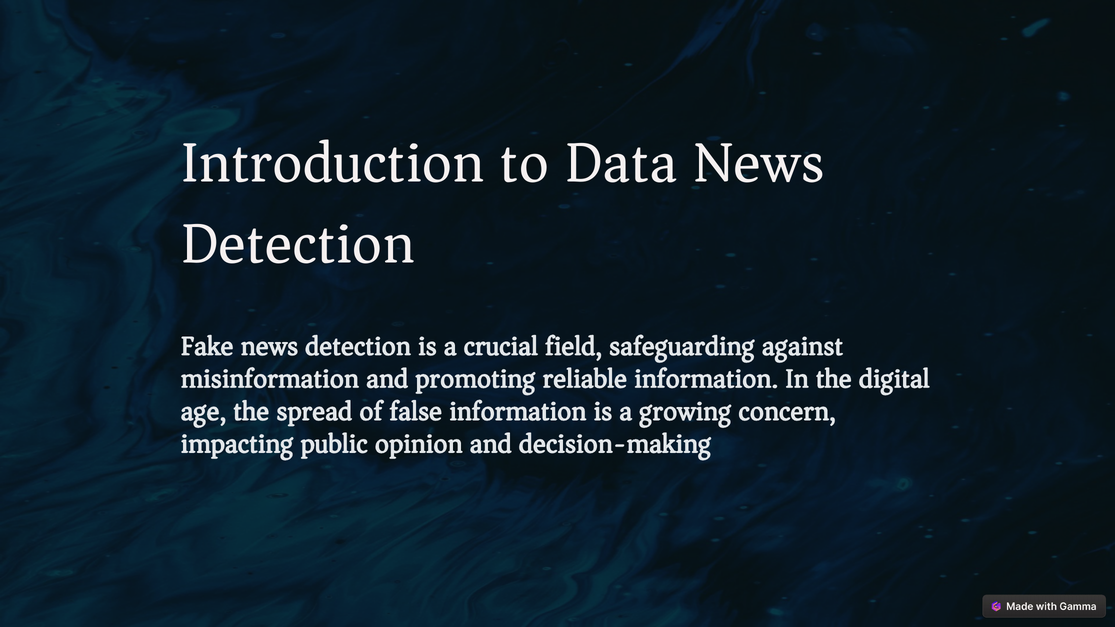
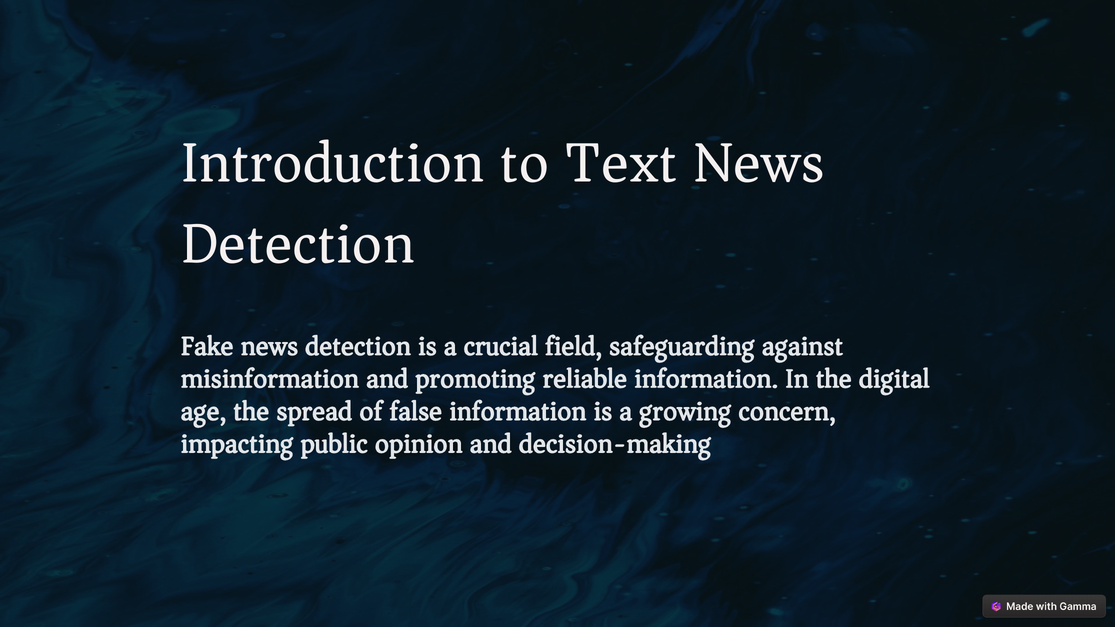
Data: Data -> Text
